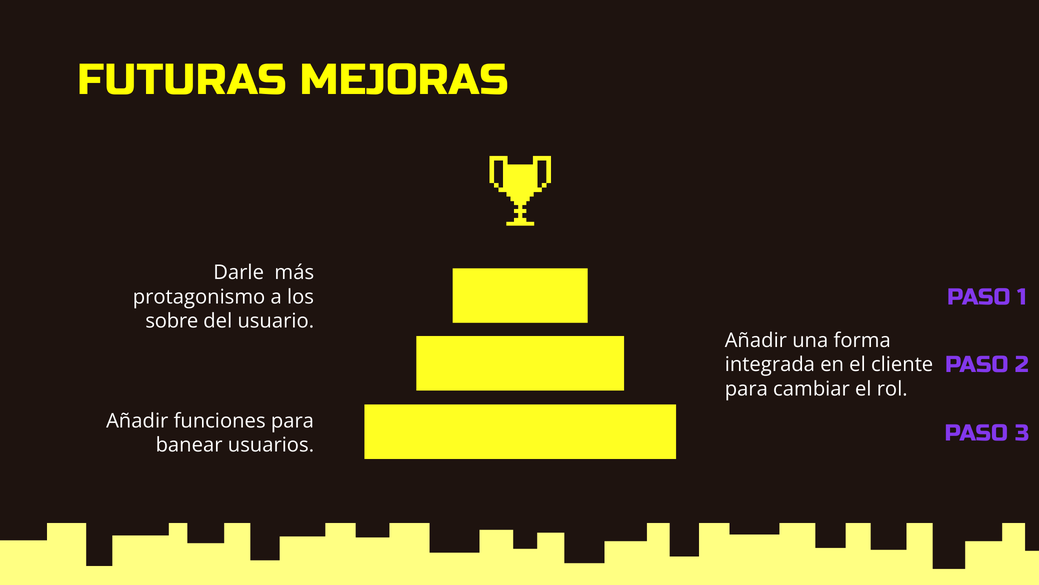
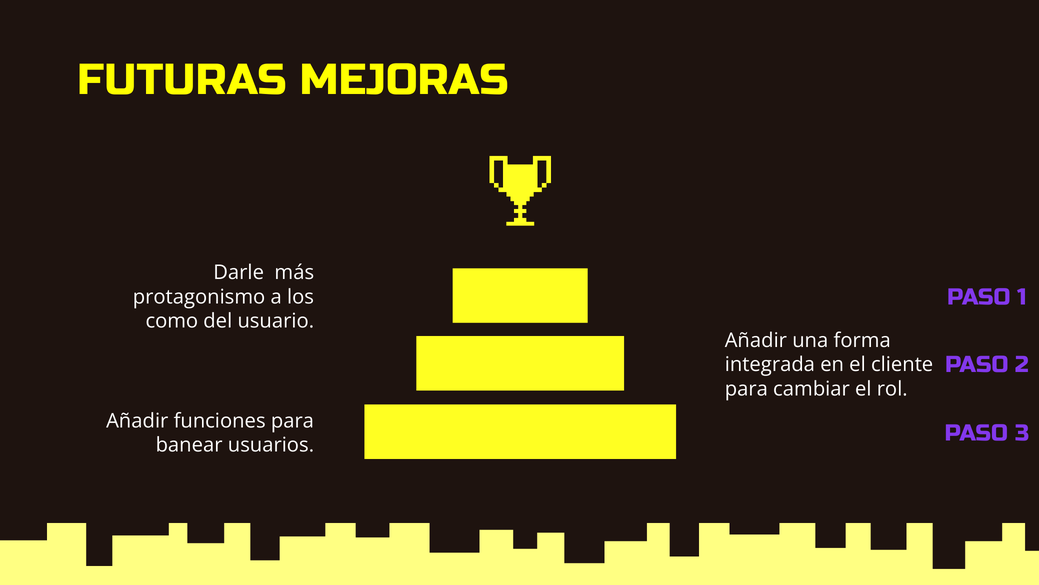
sobre: sobre -> como
